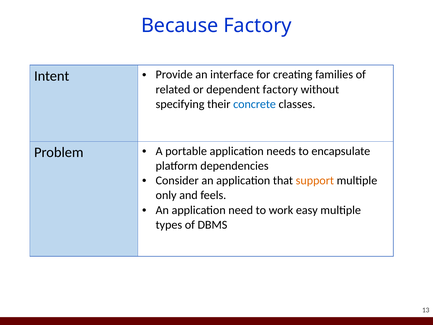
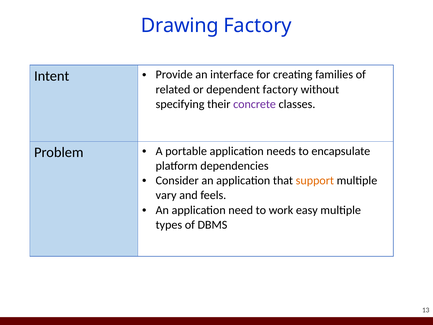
Because: Because -> Drawing
concrete colour: blue -> purple
only: only -> vary
